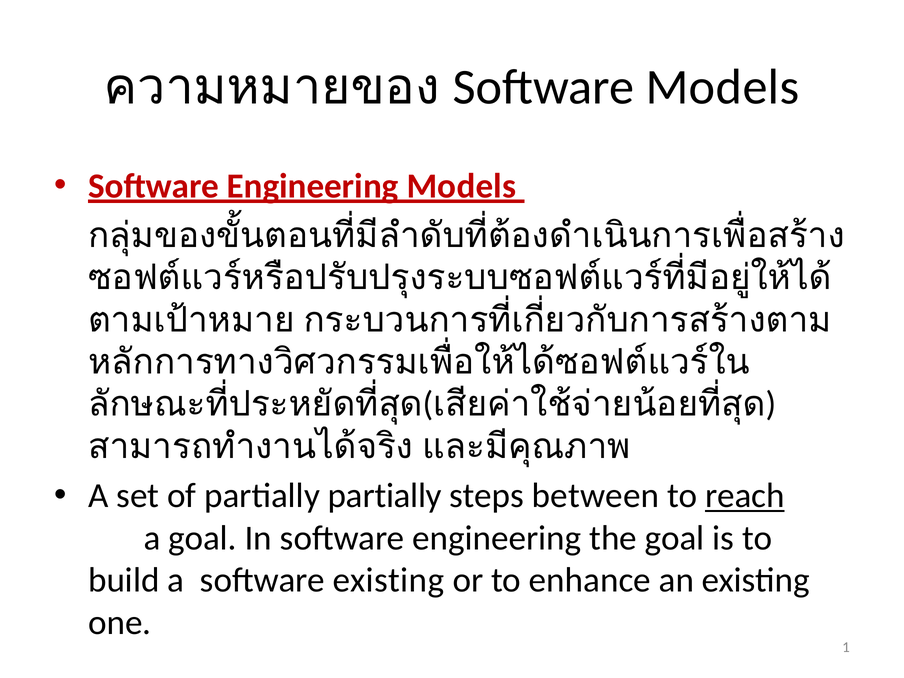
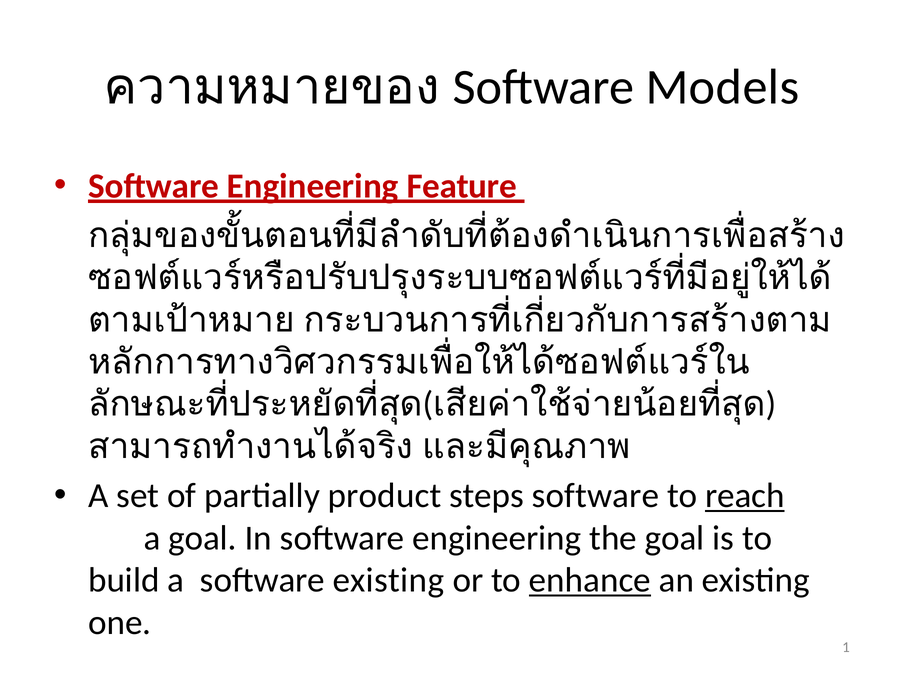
Engineering Models: Models -> Feature
partially partially: partially -> product
steps between: between -> software
enhance underline: none -> present
